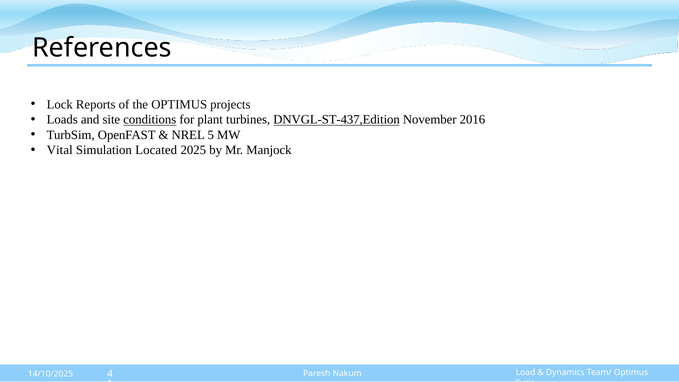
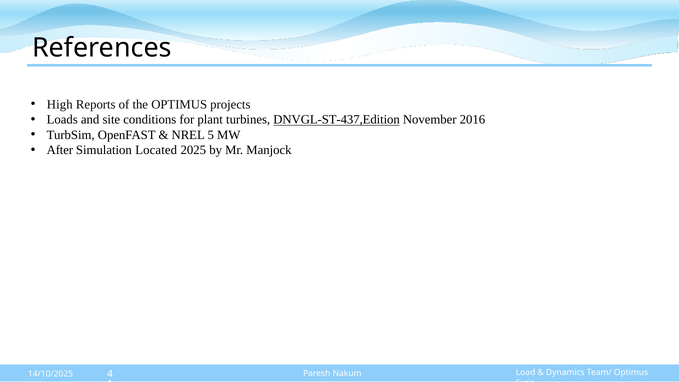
Lock: Lock -> High
conditions underline: present -> none
Vital: Vital -> After
